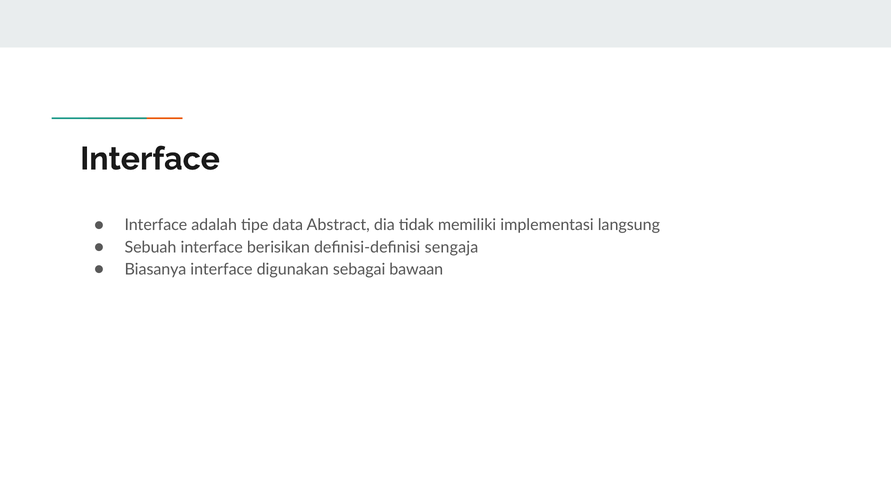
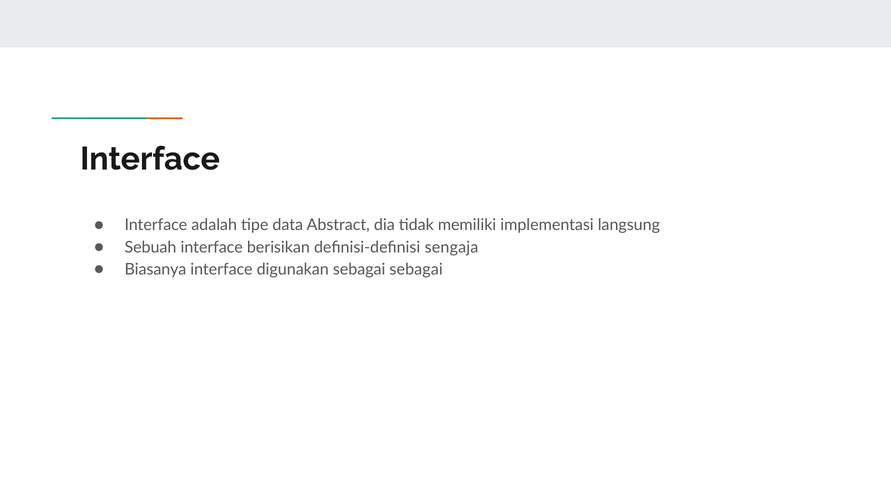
sebagai bawaan: bawaan -> sebagai
